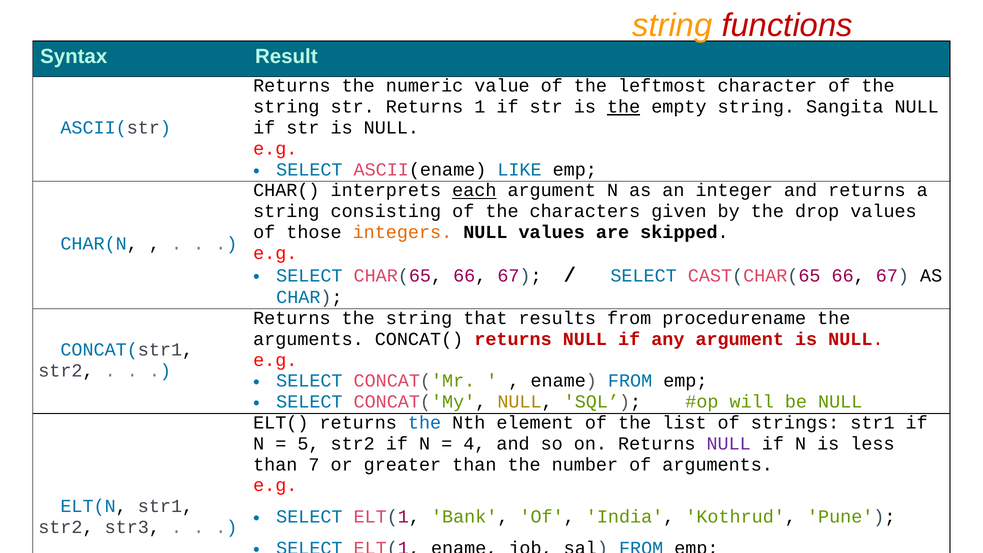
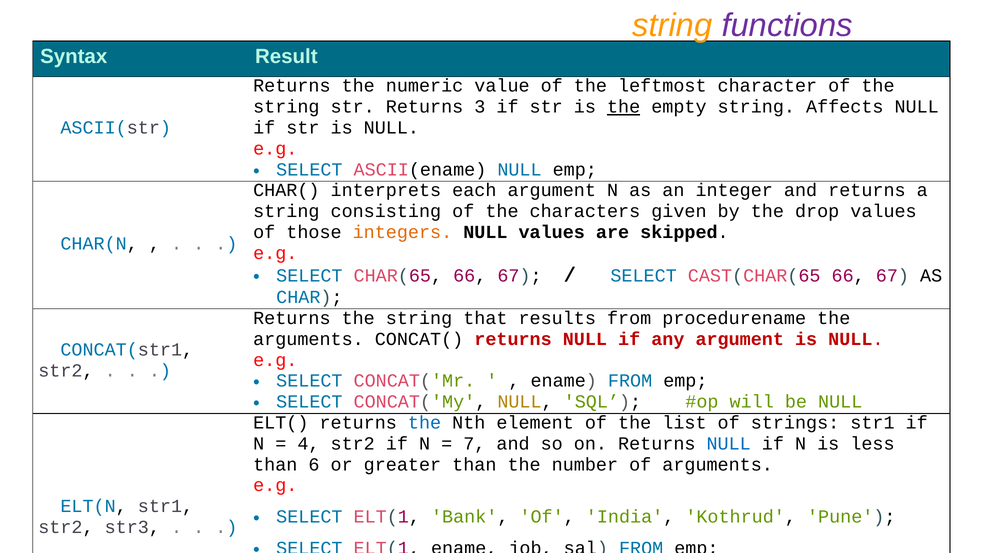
functions colour: red -> purple
1: 1 -> 3
Sangita: Sangita -> Affects
ASCII(ename LIKE: LIKE -> NULL
each underline: present -> none
5: 5 -> 4
4: 4 -> 7
NULL at (729, 444) colour: purple -> blue
7: 7 -> 6
